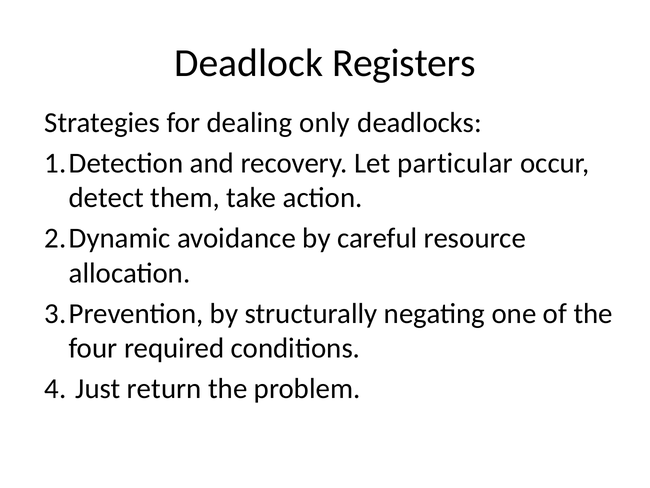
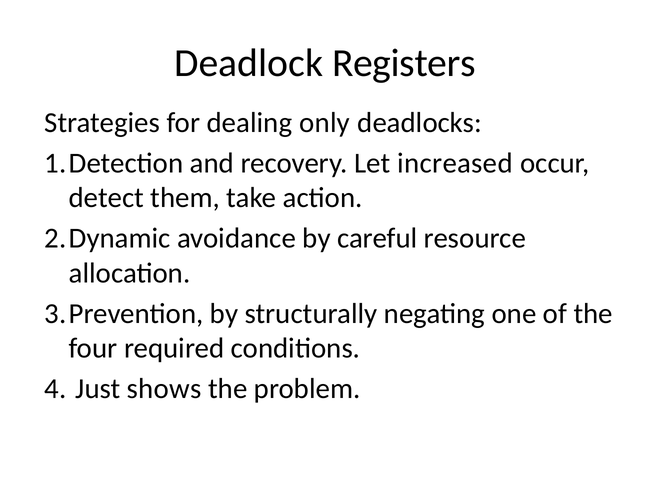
particular: particular -> increased
return: return -> shows
